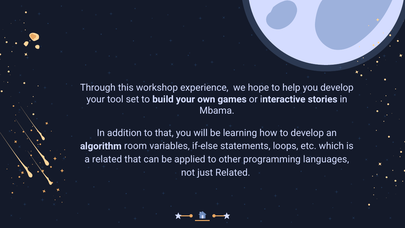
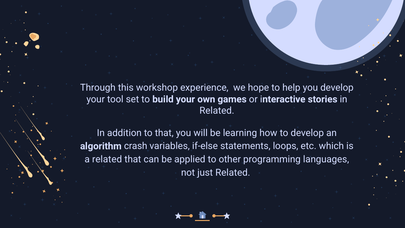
Mbama at (217, 111): Mbama -> Related
room: room -> crash
